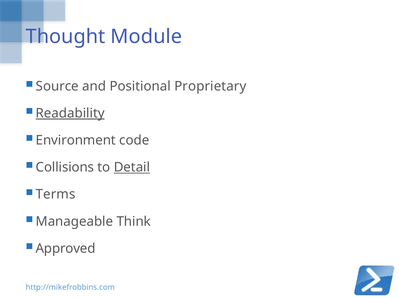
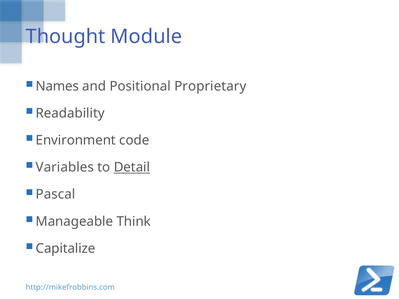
Source: Source -> Names
Readability underline: present -> none
Collisions: Collisions -> Variables
Terms: Terms -> Pascal
Approved: Approved -> Capitalize
